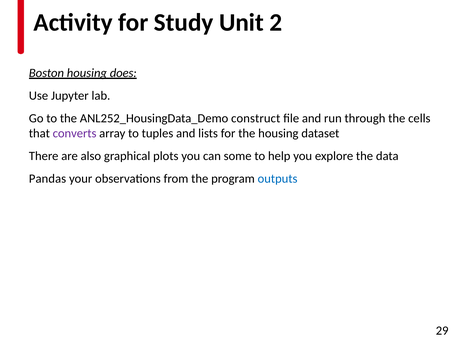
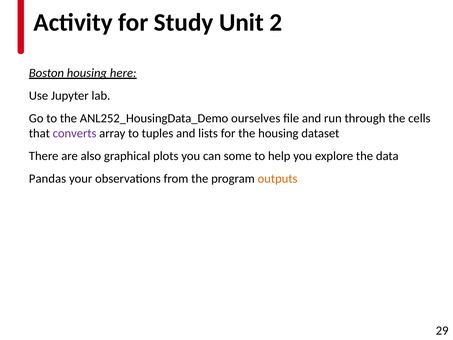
does: does -> here
construct: construct -> ourselves
outputs colour: blue -> orange
